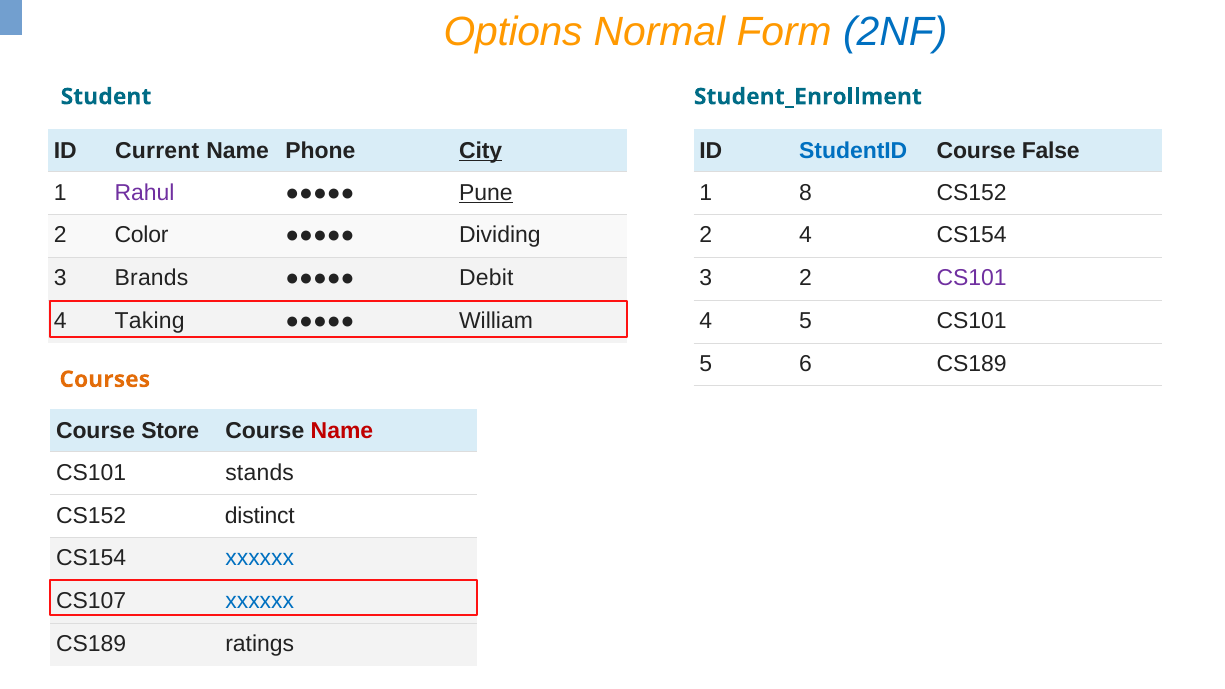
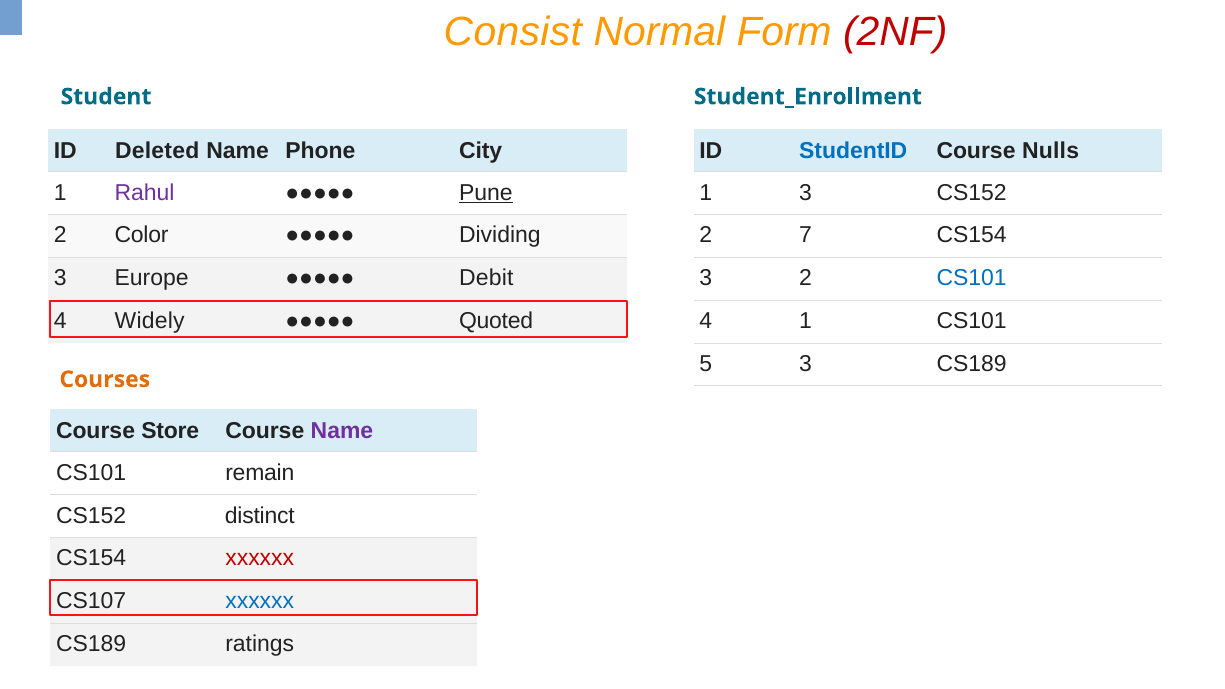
Options: Options -> Consist
2NF colour: blue -> red
Current: Current -> Deleted
City underline: present -> none
False: False -> Nulls
1 8: 8 -> 3
2 4: 4 -> 7
Brands: Brands -> Europe
CS101 at (972, 278) colour: purple -> blue
Taking: Taking -> Widely
William: William -> Quoted
4 5: 5 -> 1
5 6: 6 -> 3
Name at (342, 431) colour: red -> purple
stands: stands -> remain
xxxxxx at (260, 558) colour: blue -> red
